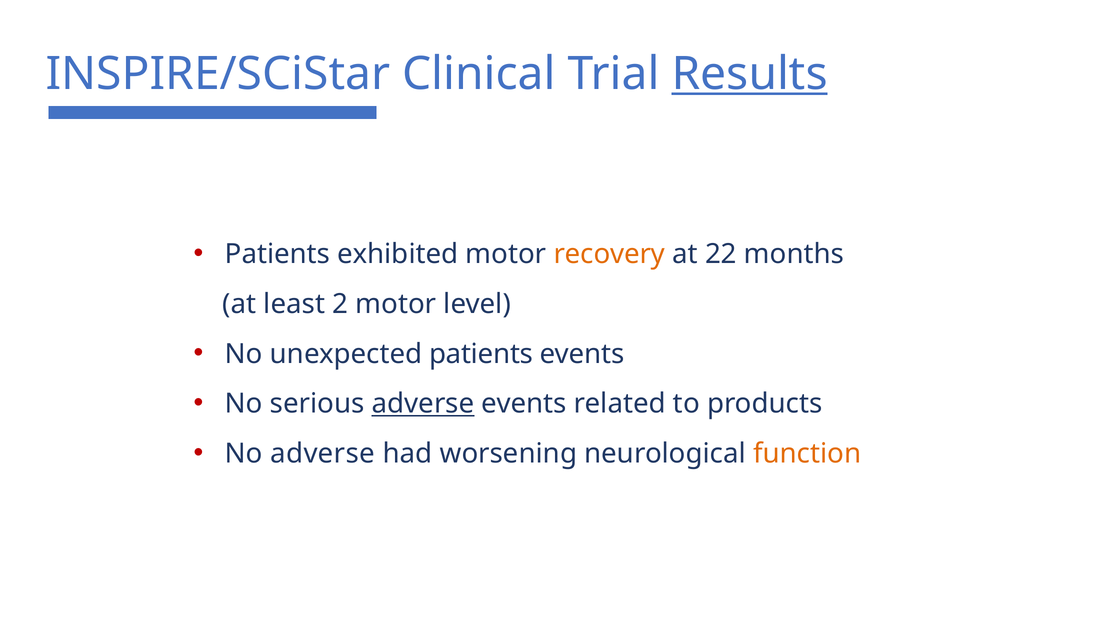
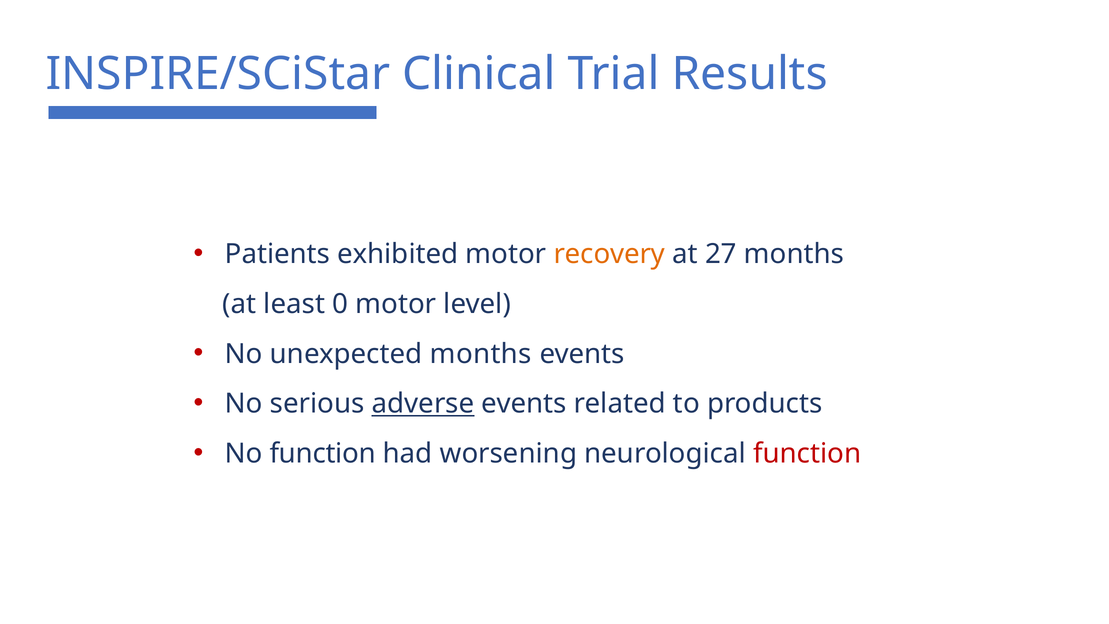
Results underline: present -> none
22: 22 -> 27
2: 2 -> 0
unexpected patients: patients -> months
No adverse: adverse -> function
function at (807, 454) colour: orange -> red
